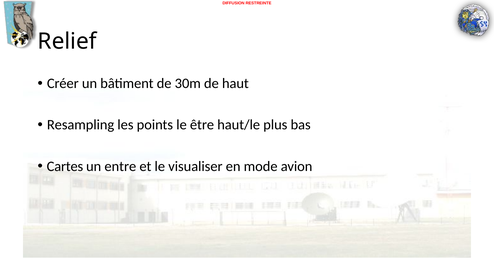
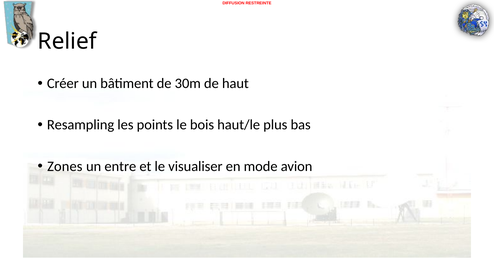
être: être -> bois
Cartes: Cartes -> Zones
